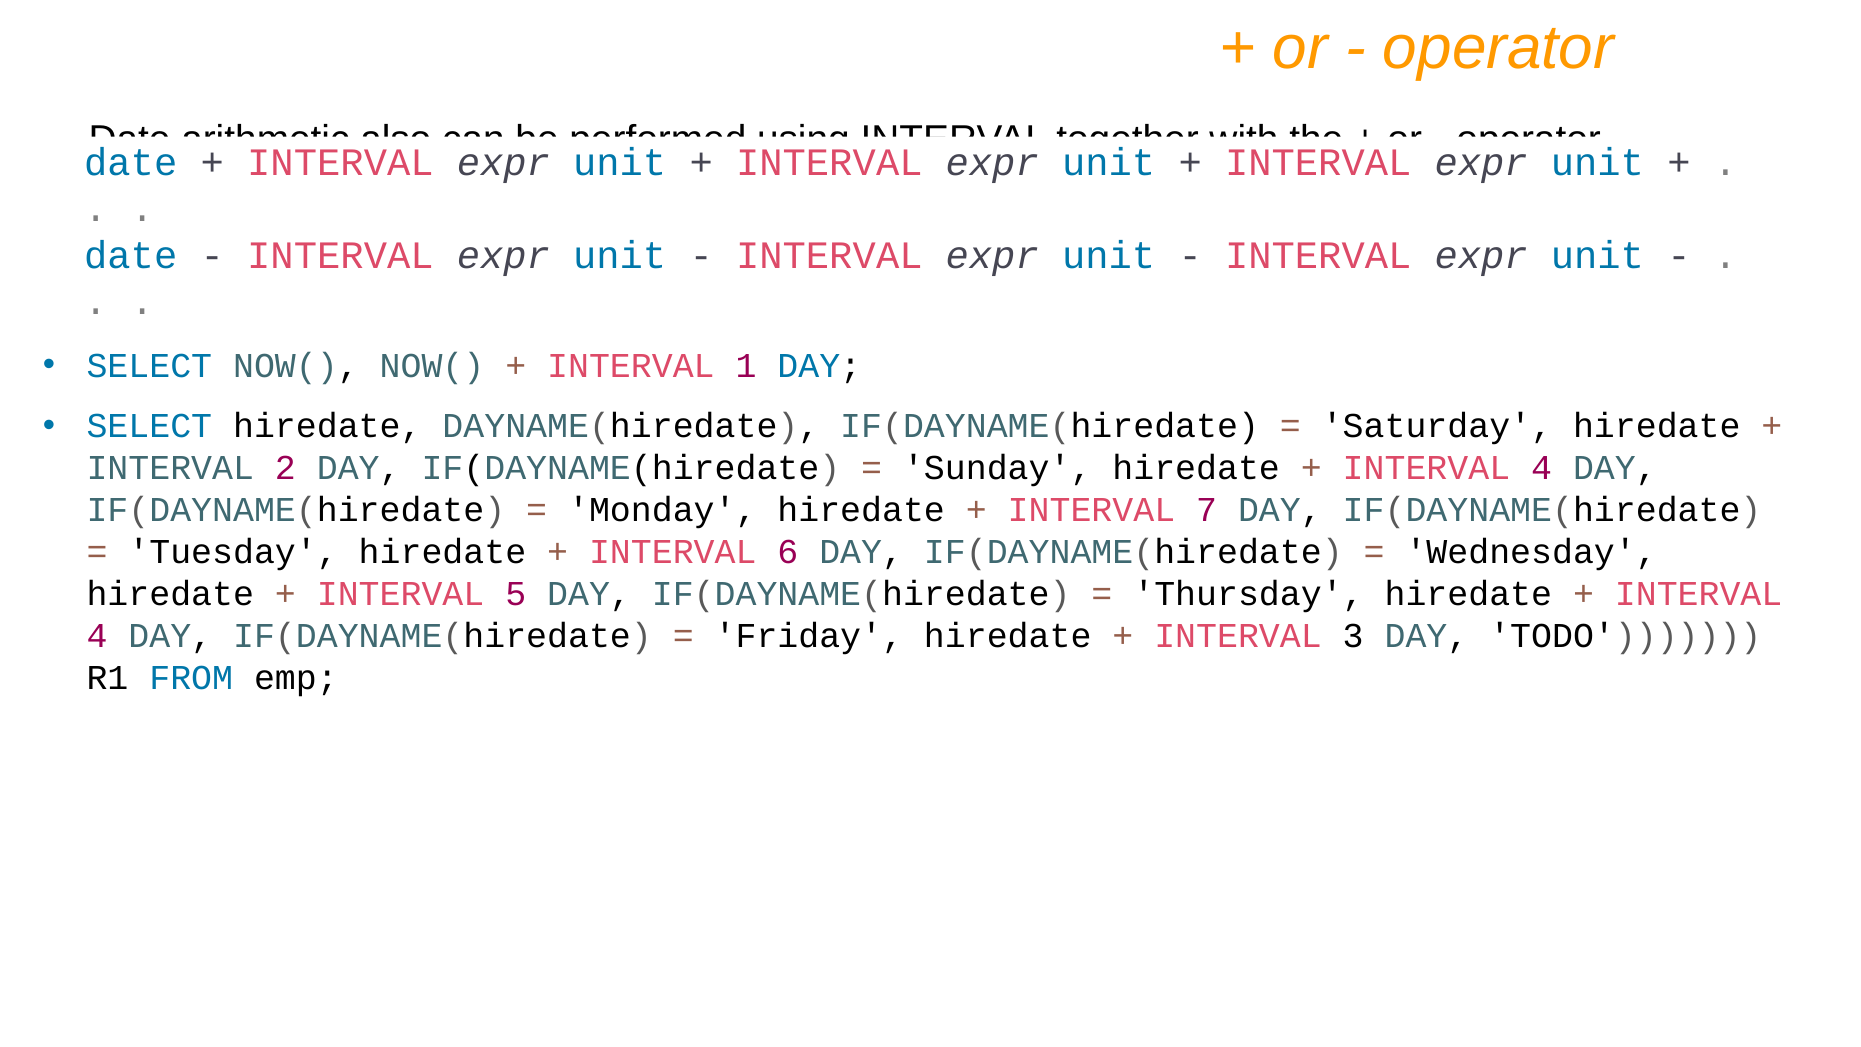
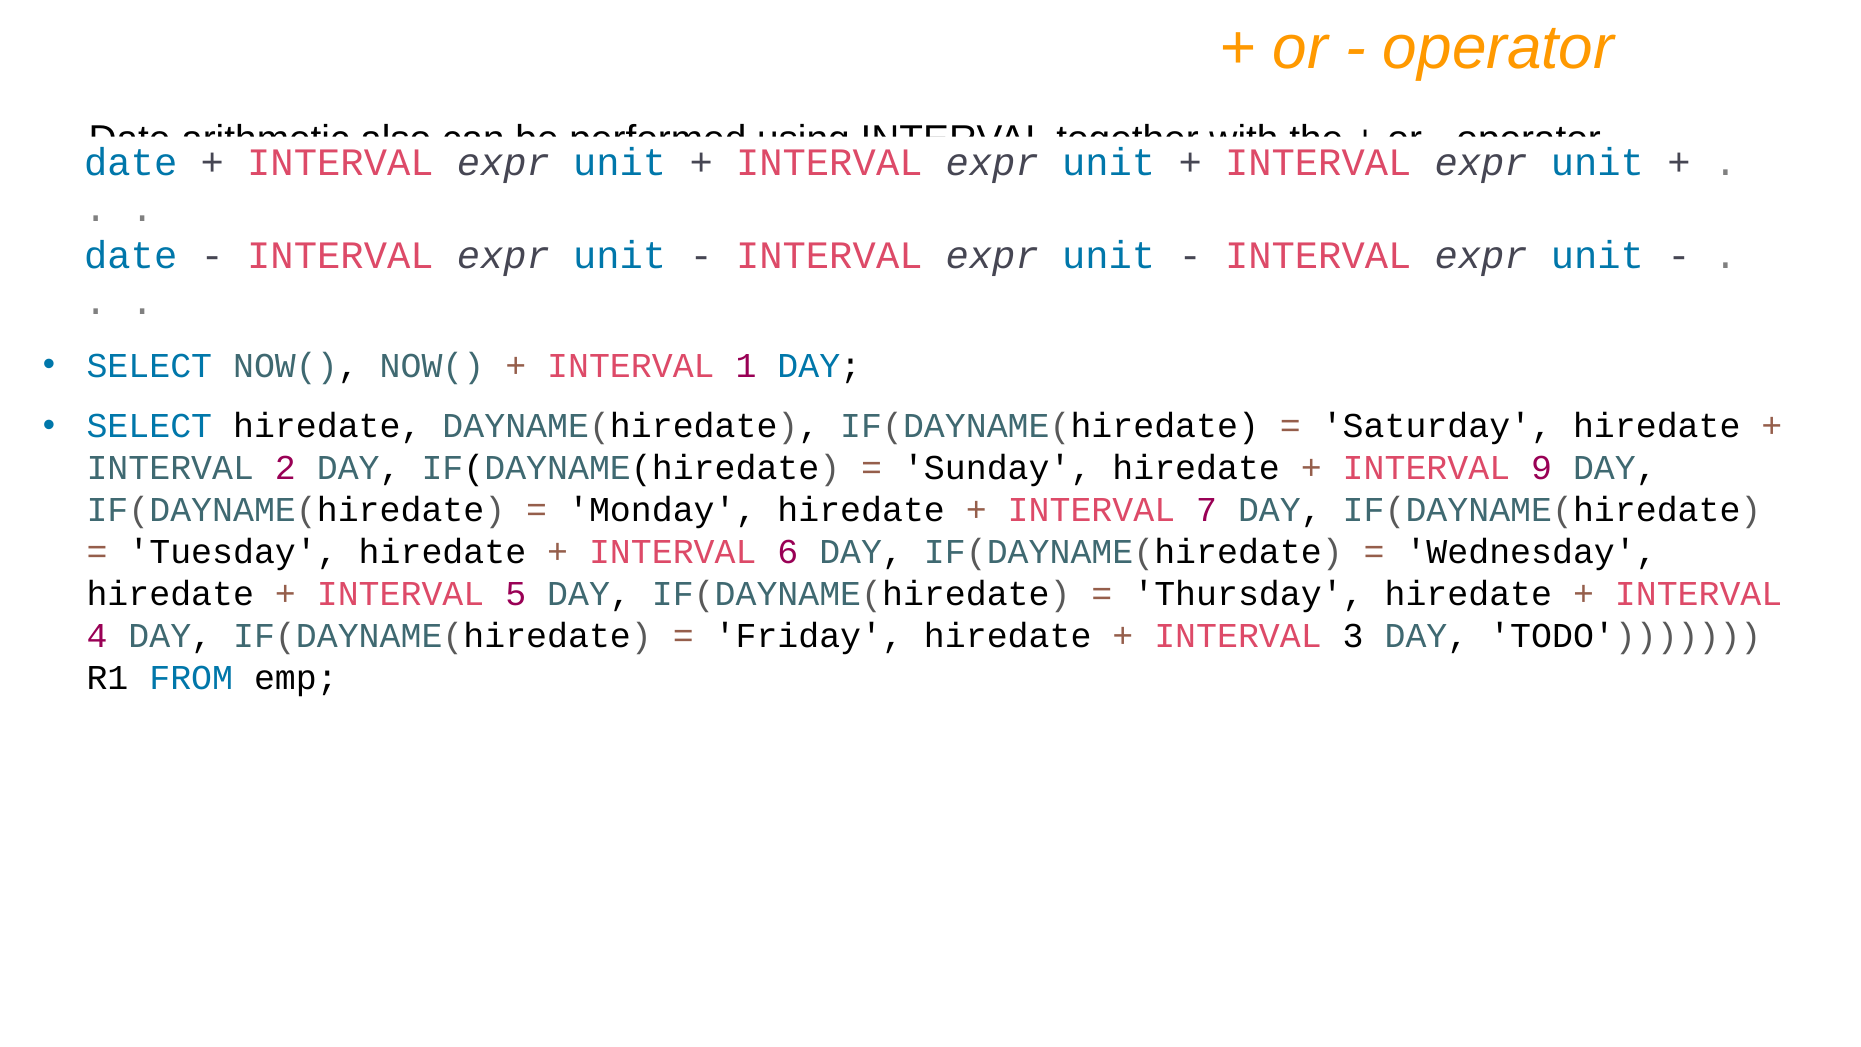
4 at (1542, 468): 4 -> 9
